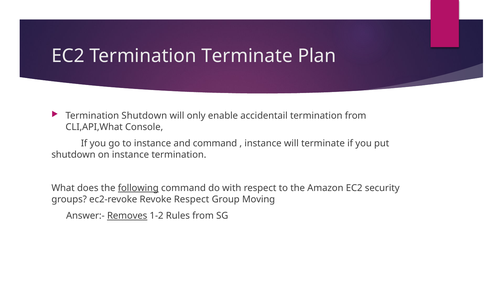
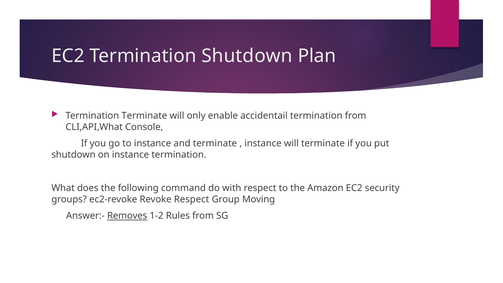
Termination Terminate: Terminate -> Shutdown
Termination Shutdown: Shutdown -> Terminate
and command: command -> terminate
following underline: present -> none
